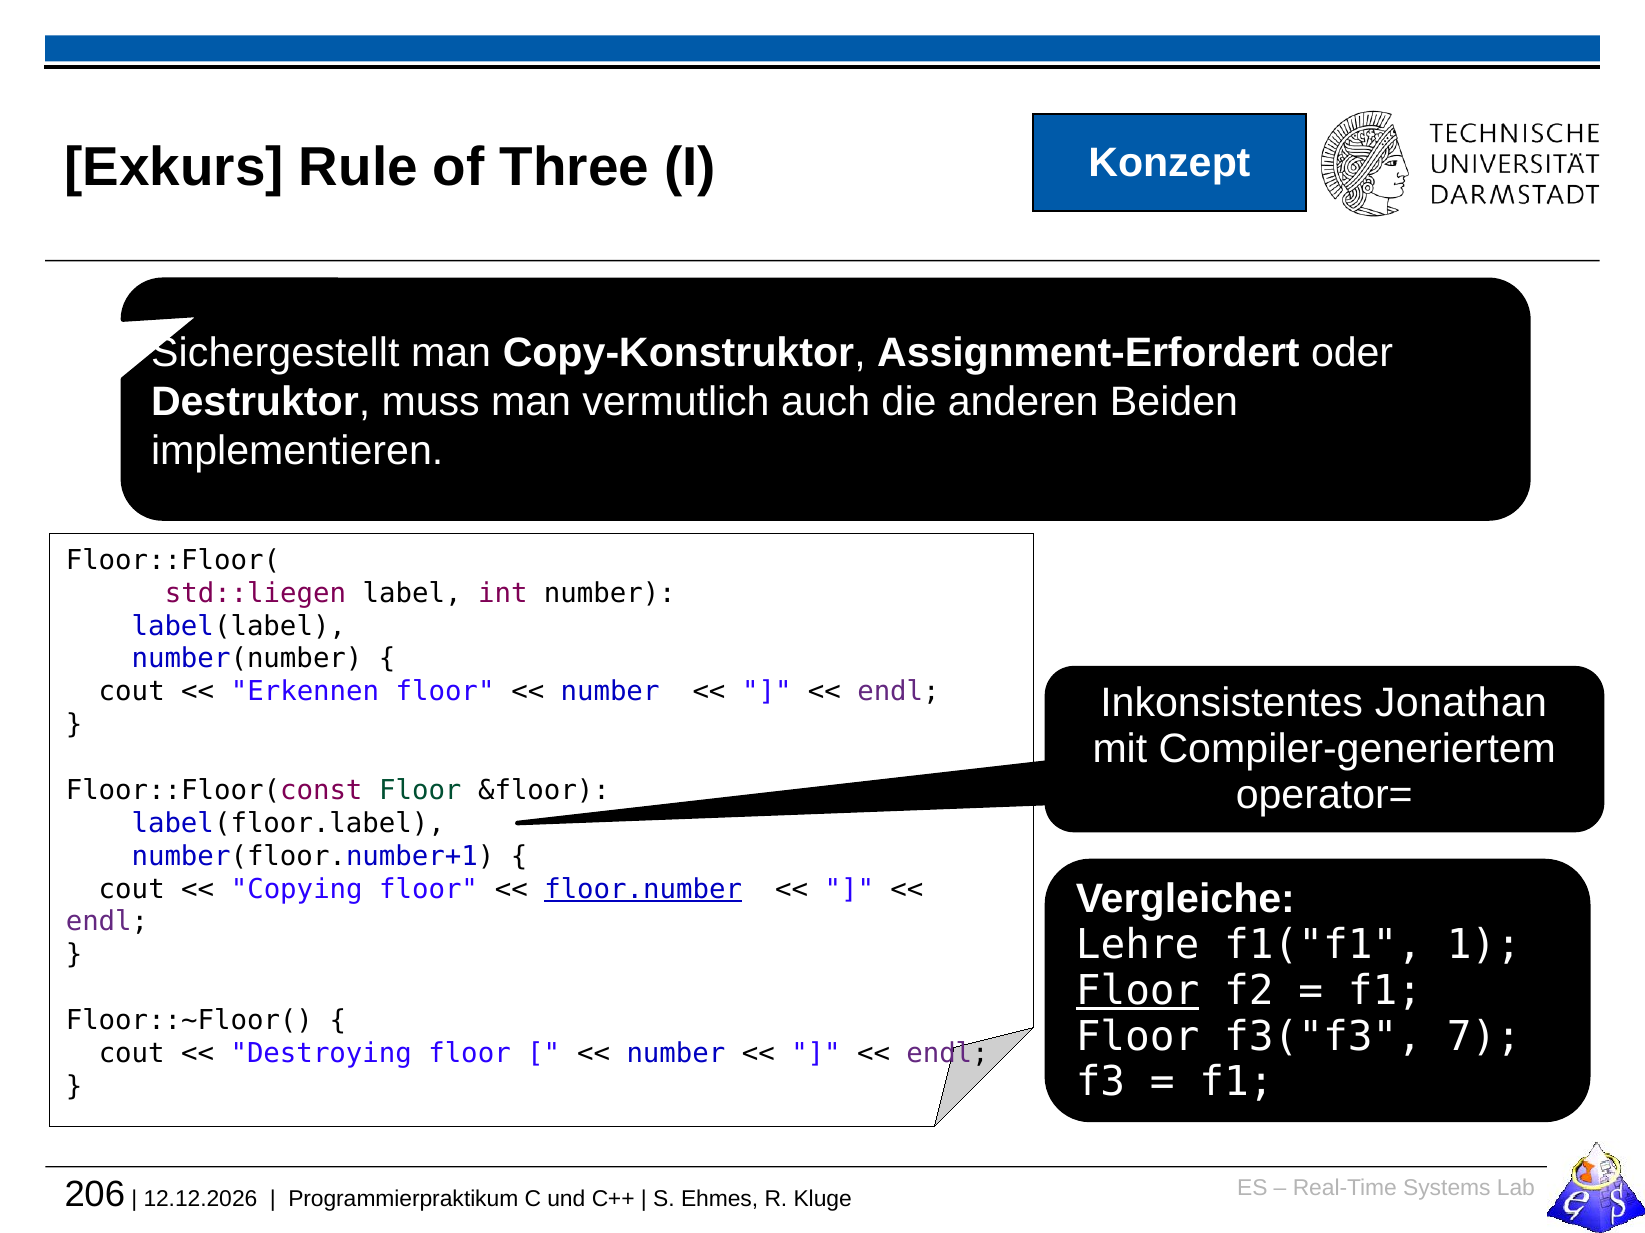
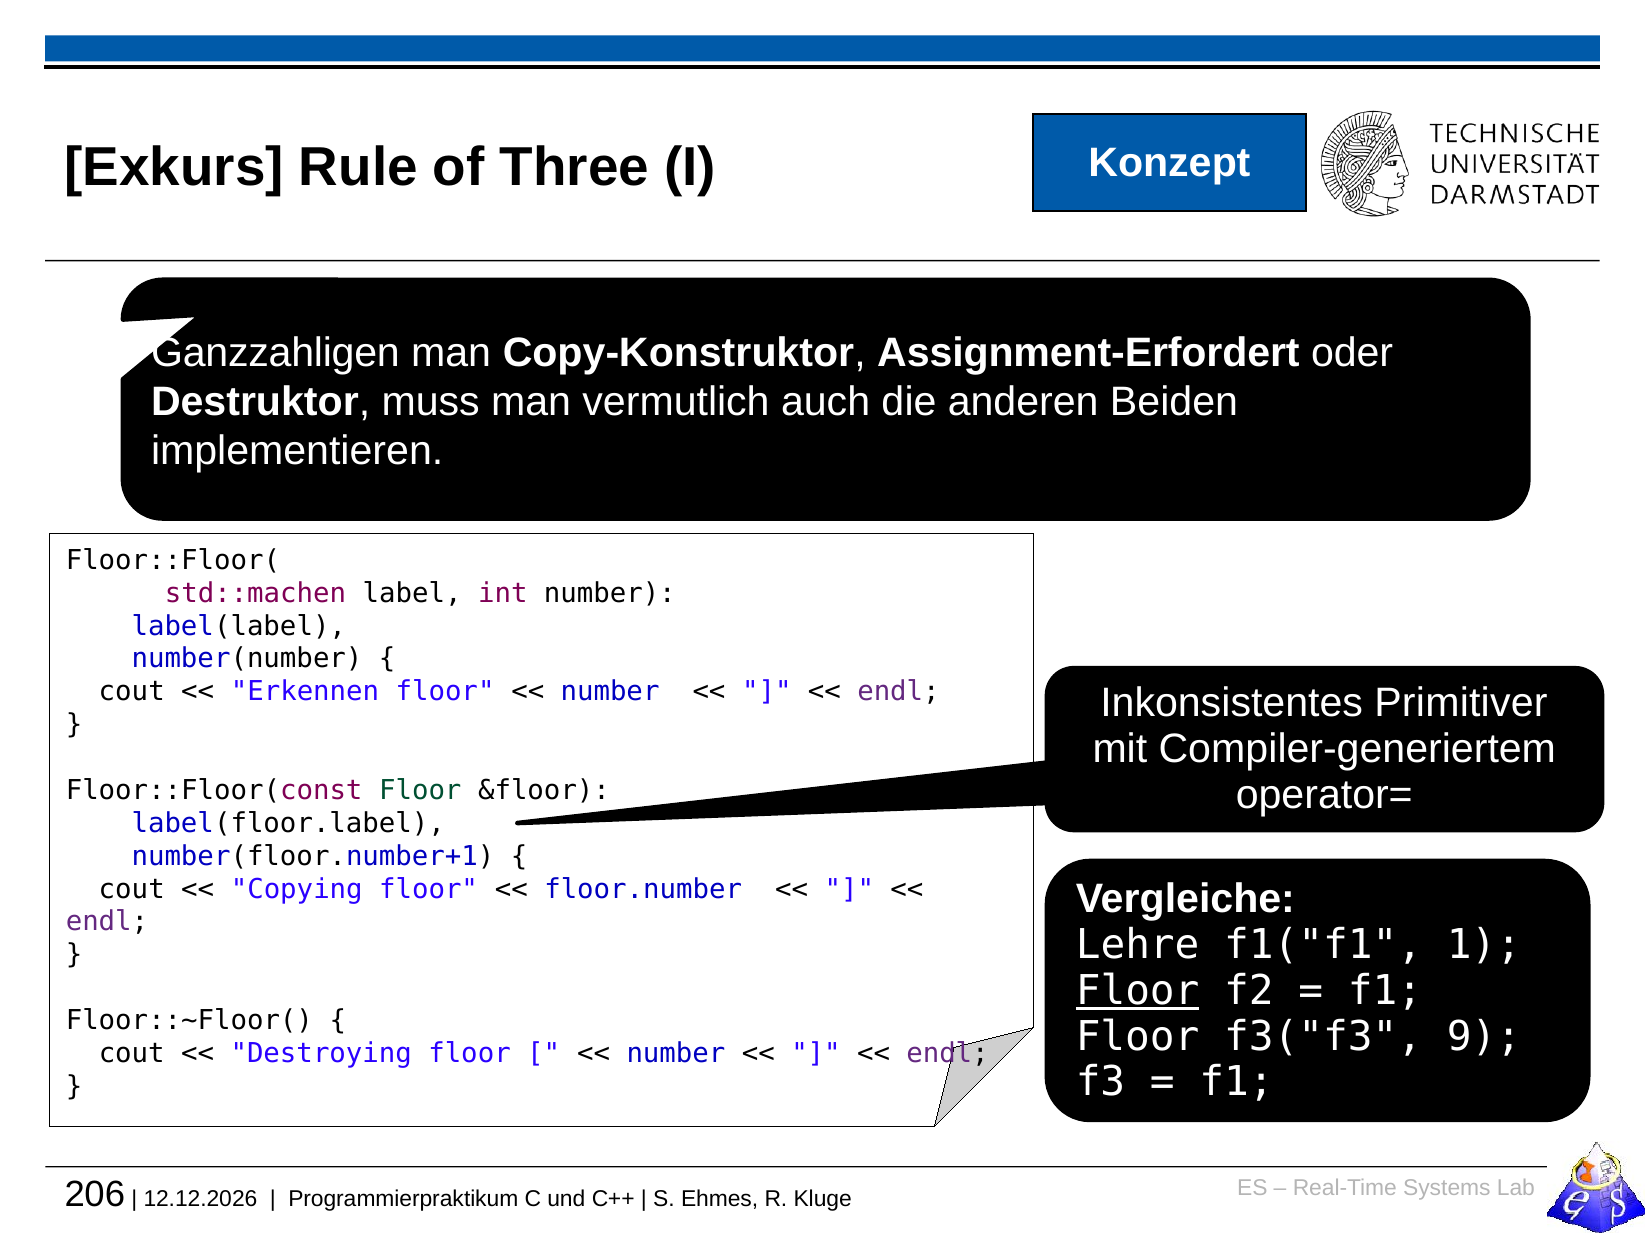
Sichergestellt: Sichergestellt -> Ganzzahligen
std::liegen: std::liegen -> std::machen
Jonathan: Jonathan -> Primitiver
floor.number underline: present -> none
7: 7 -> 9
